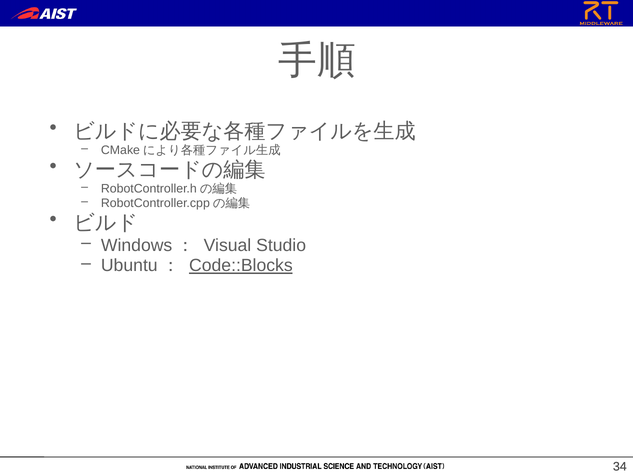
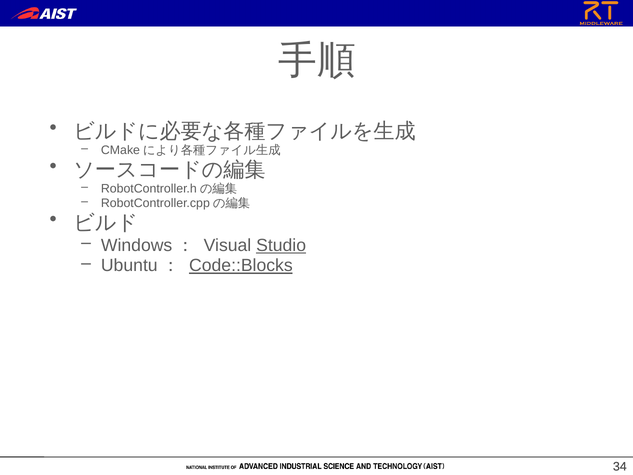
Studio underline: none -> present
